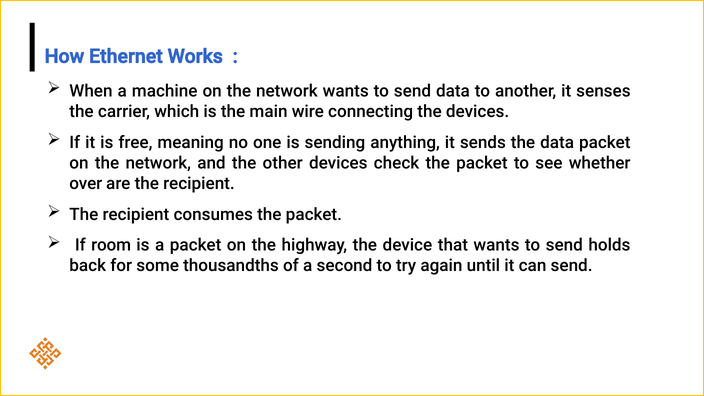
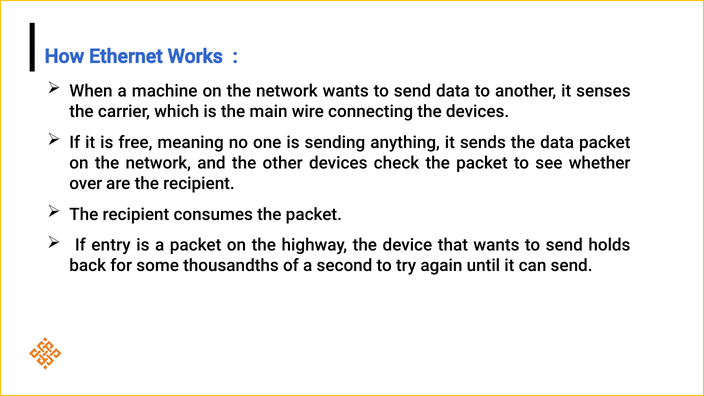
room: room -> entry
